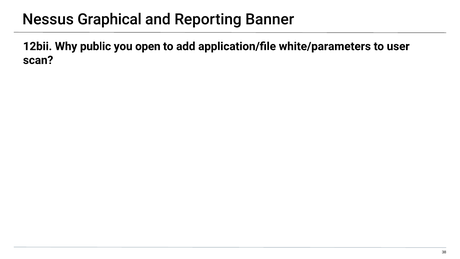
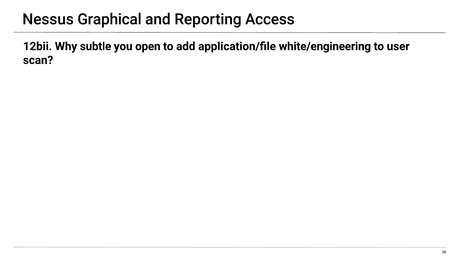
Banner: Banner -> Access
public: public -> subtle
white/parameters: white/parameters -> white/engineering
